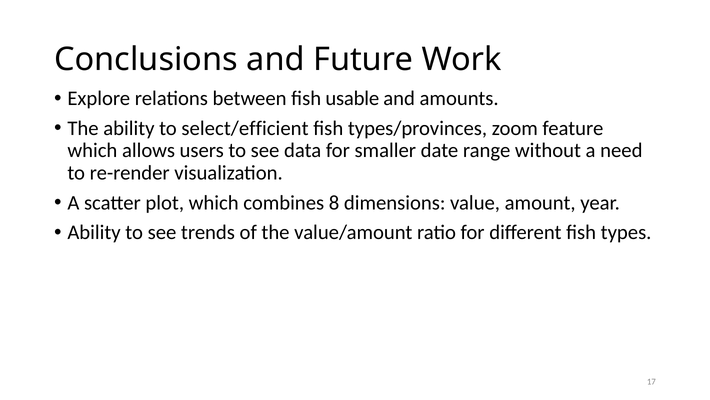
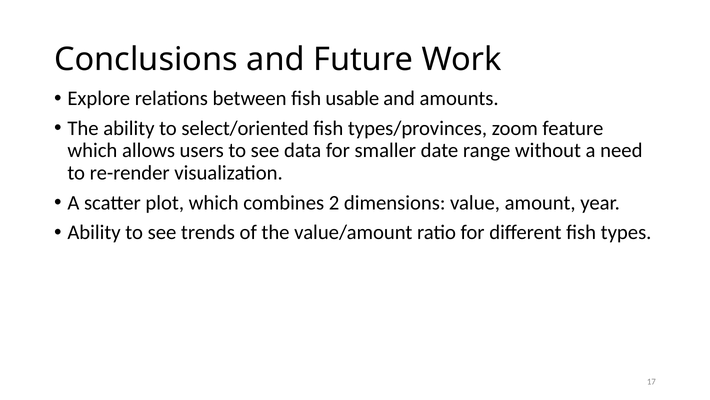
select/efficient: select/efficient -> select/oriented
8: 8 -> 2
